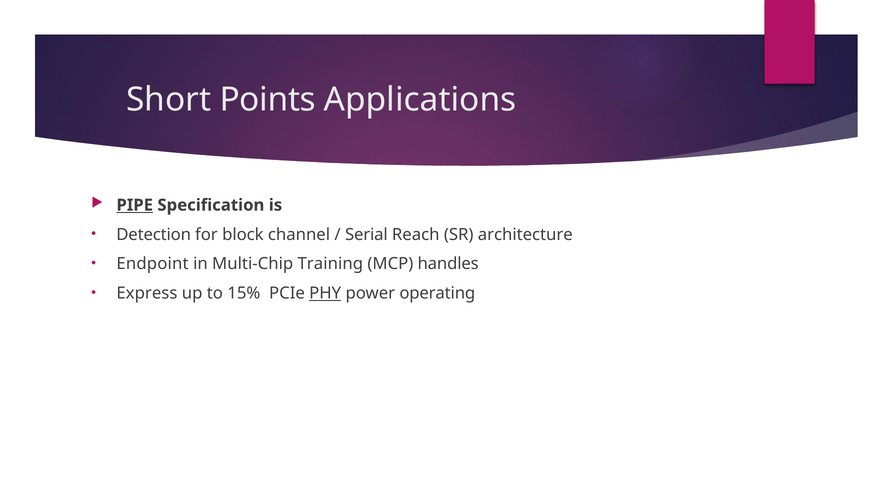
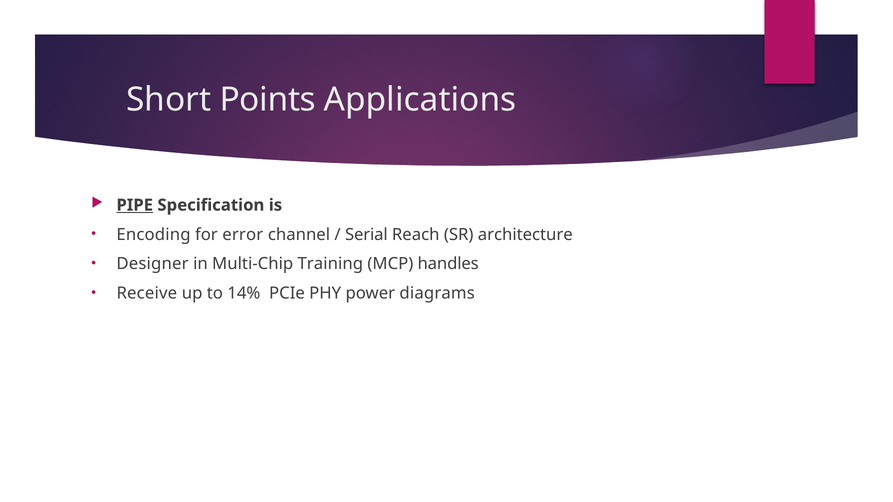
Detection: Detection -> Encoding
block: block -> error
Endpoint: Endpoint -> Designer
Express: Express -> Receive
15%: 15% -> 14%
PHY underline: present -> none
operating: operating -> diagrams
